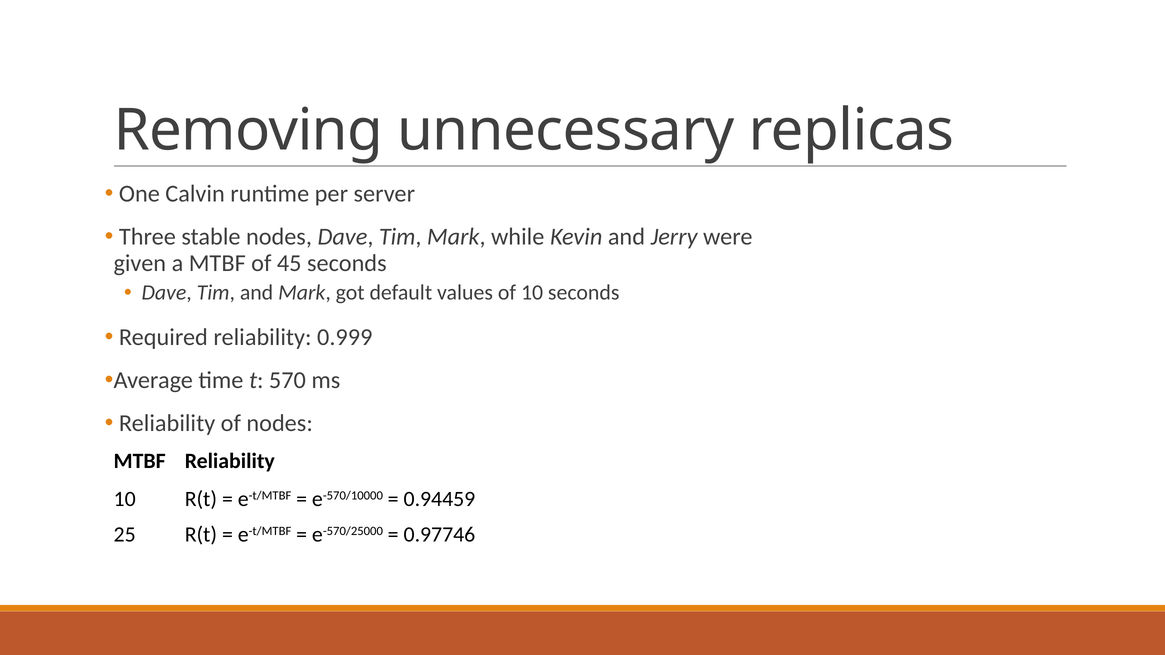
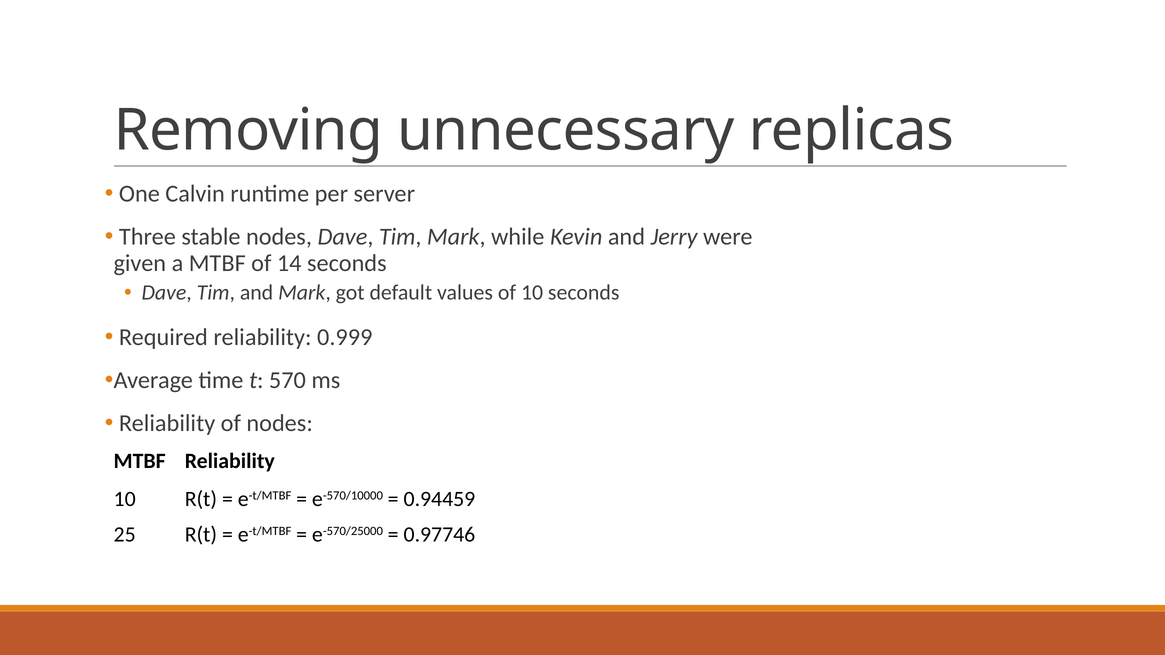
45: 45 -> 14
